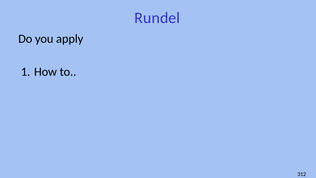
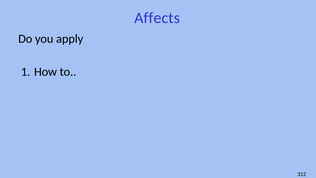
Rundel: Rundel -> Affects
